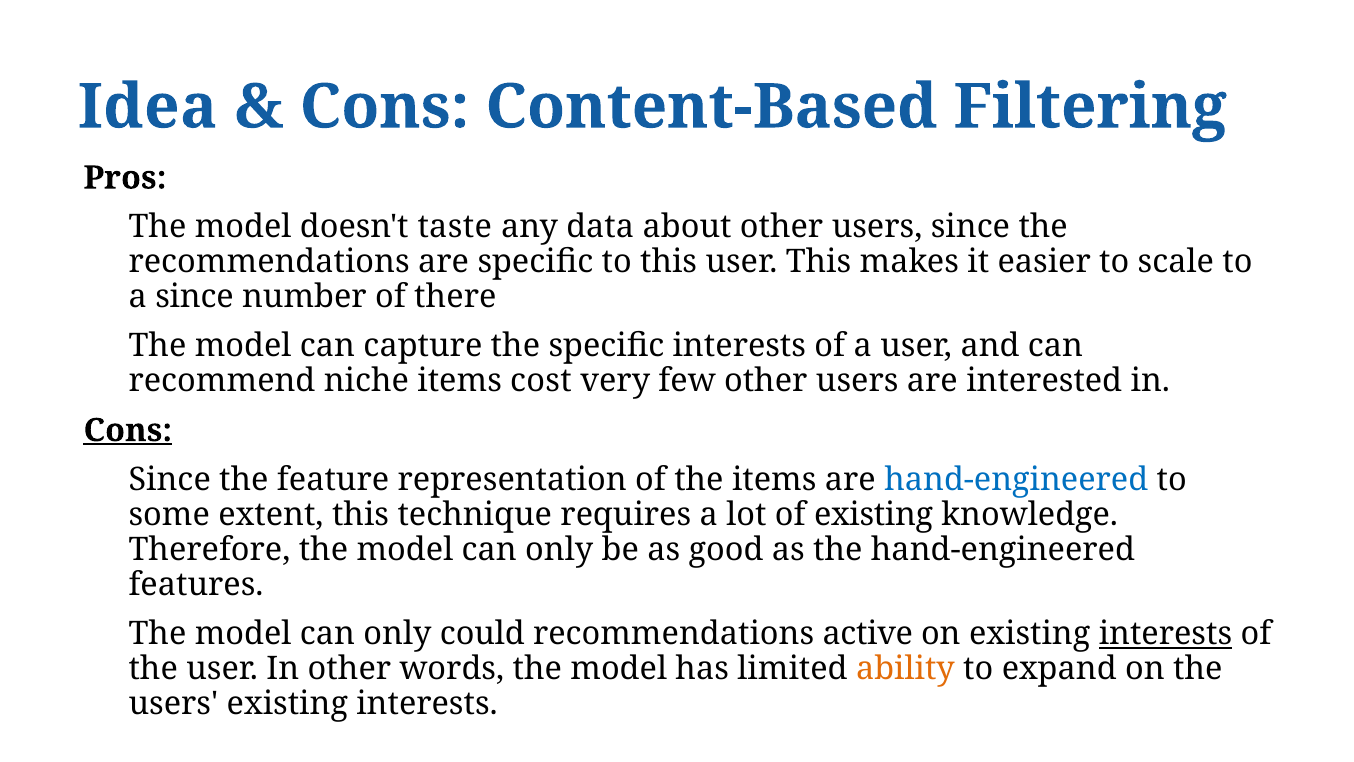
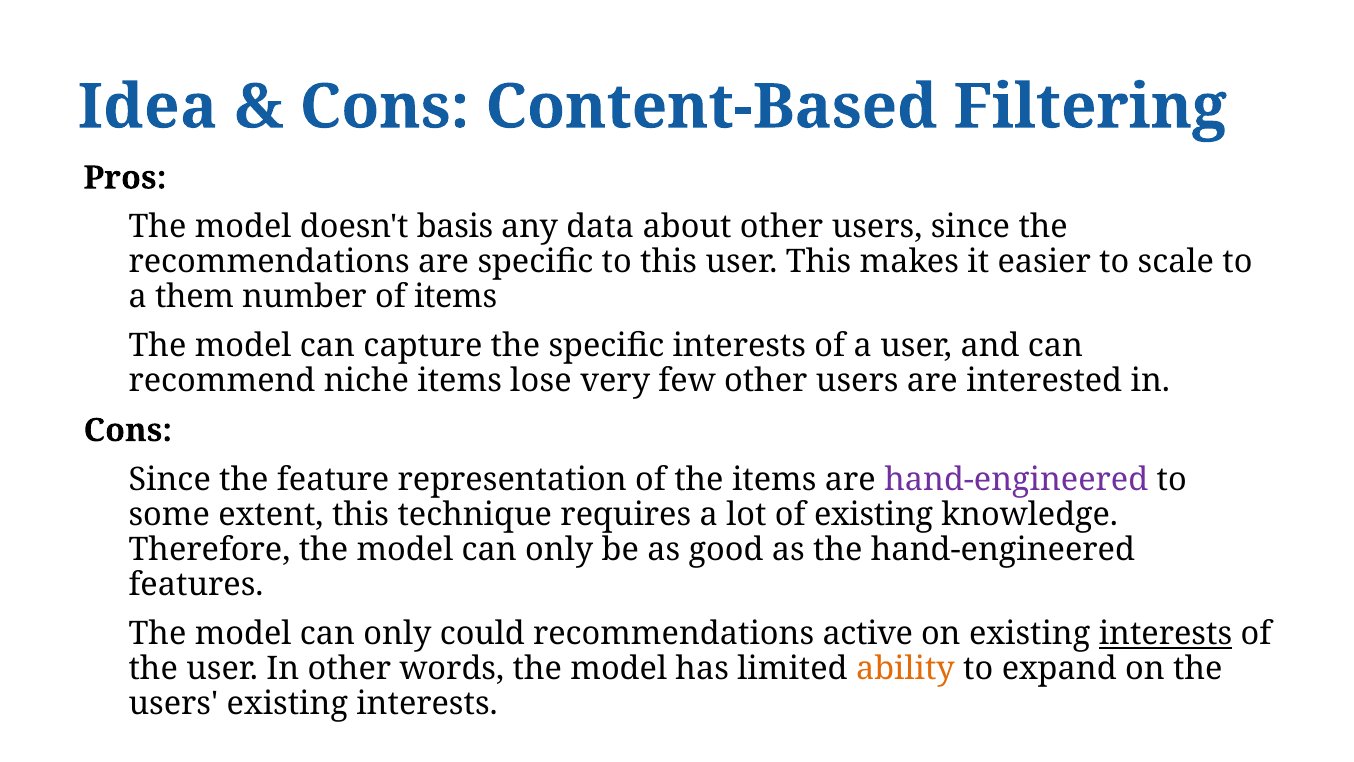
taste: taste -> basis
a since: since -> them
of there: there -> items
cost: cost -> lose
Cons at (128, 430) underline: present -> none
hand-engineered at (1016, 479) colour: blue -> purple
